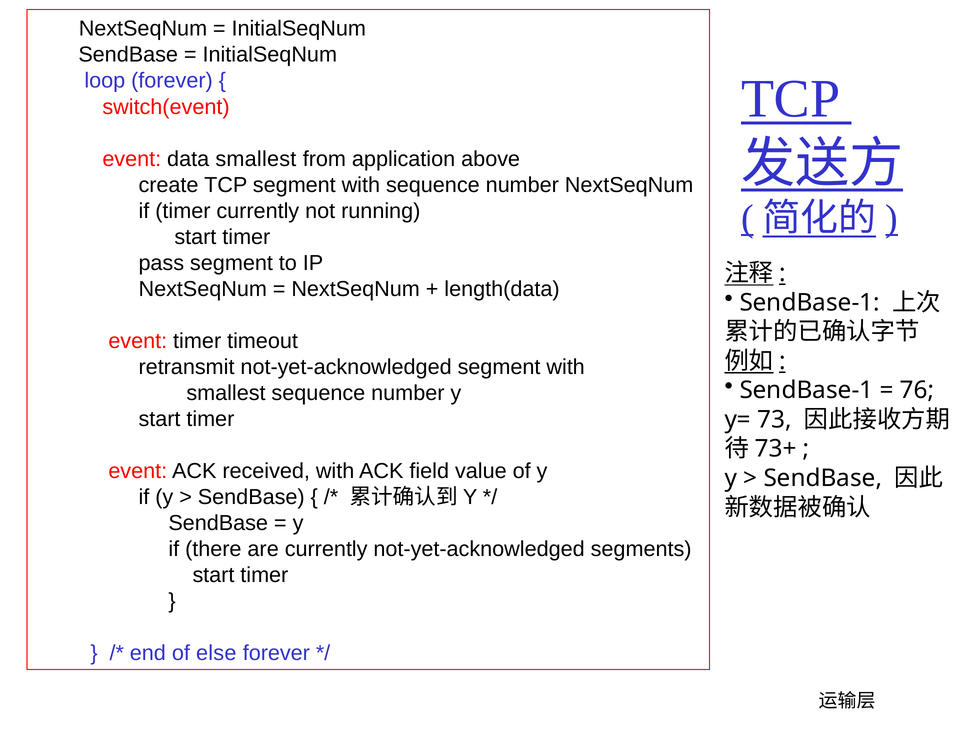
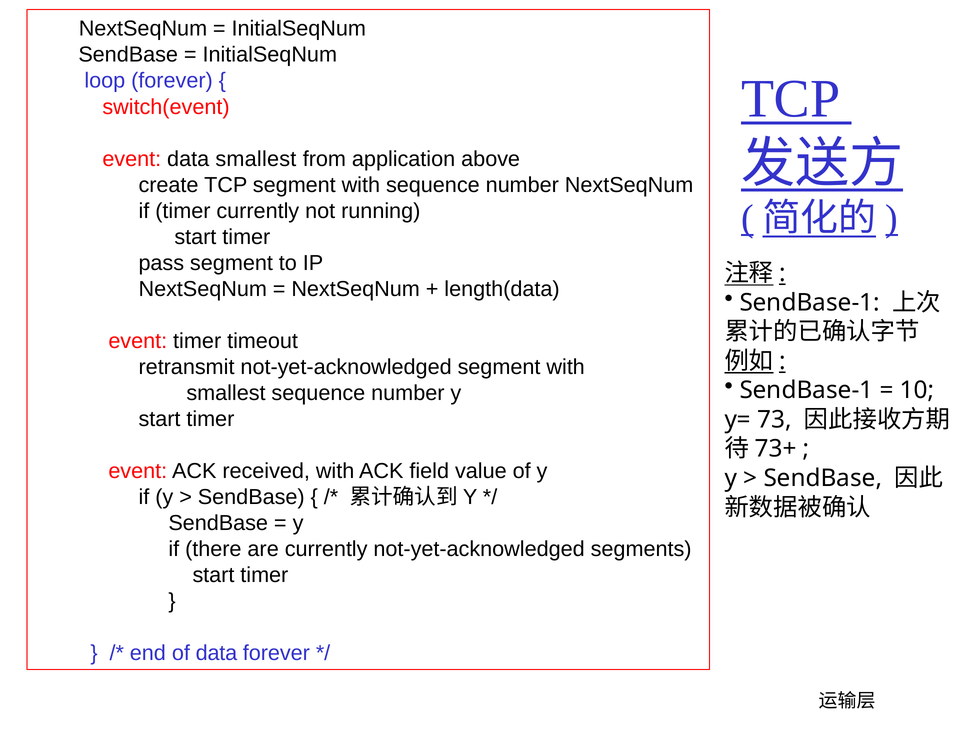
76: 76 -> 10
of else: else -> data
